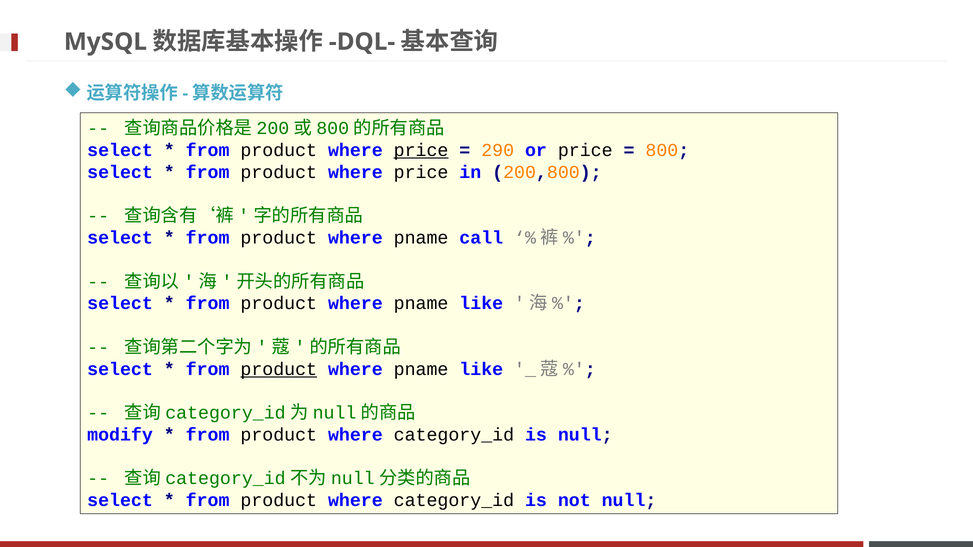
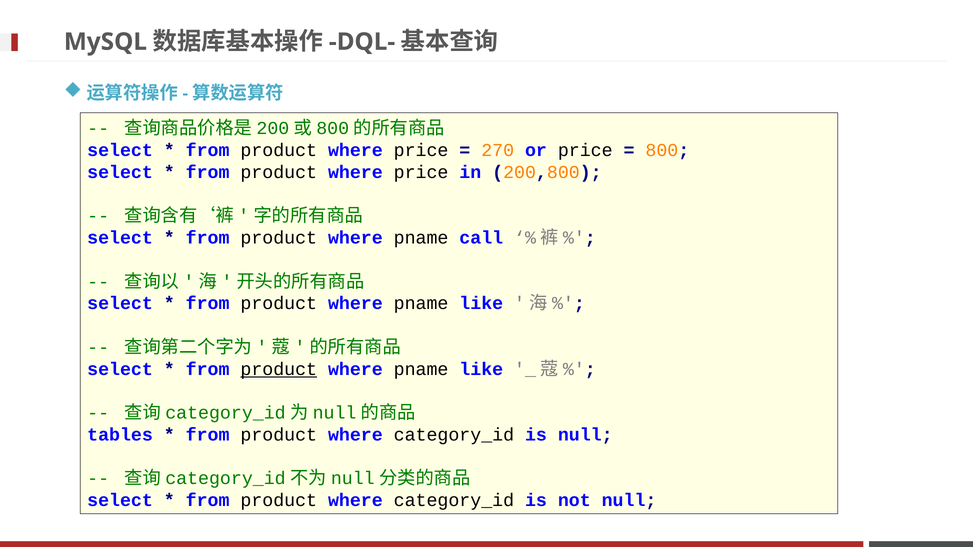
price at (421, 150) underline: present -> none
290: 290 -> 270
modify: modify -> tables
